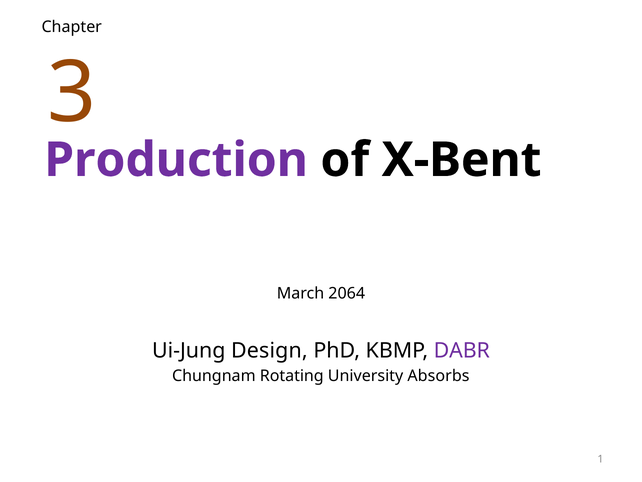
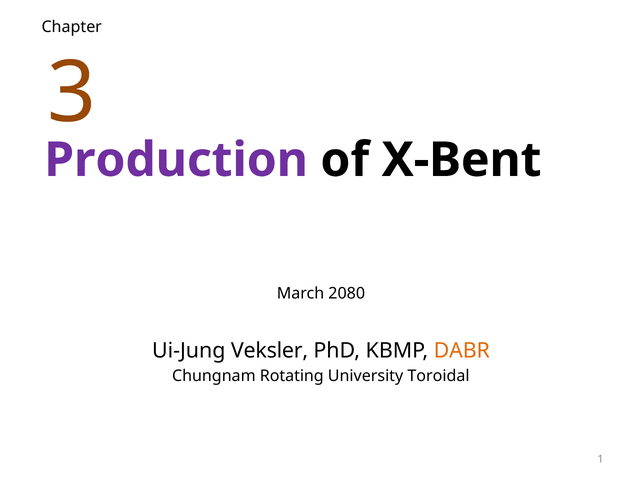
2064: 2064 -> 2080
Design: Design -> Veksler
DABR colour: purple -> orange
Absorbs: Absorbs -> Toroidal
